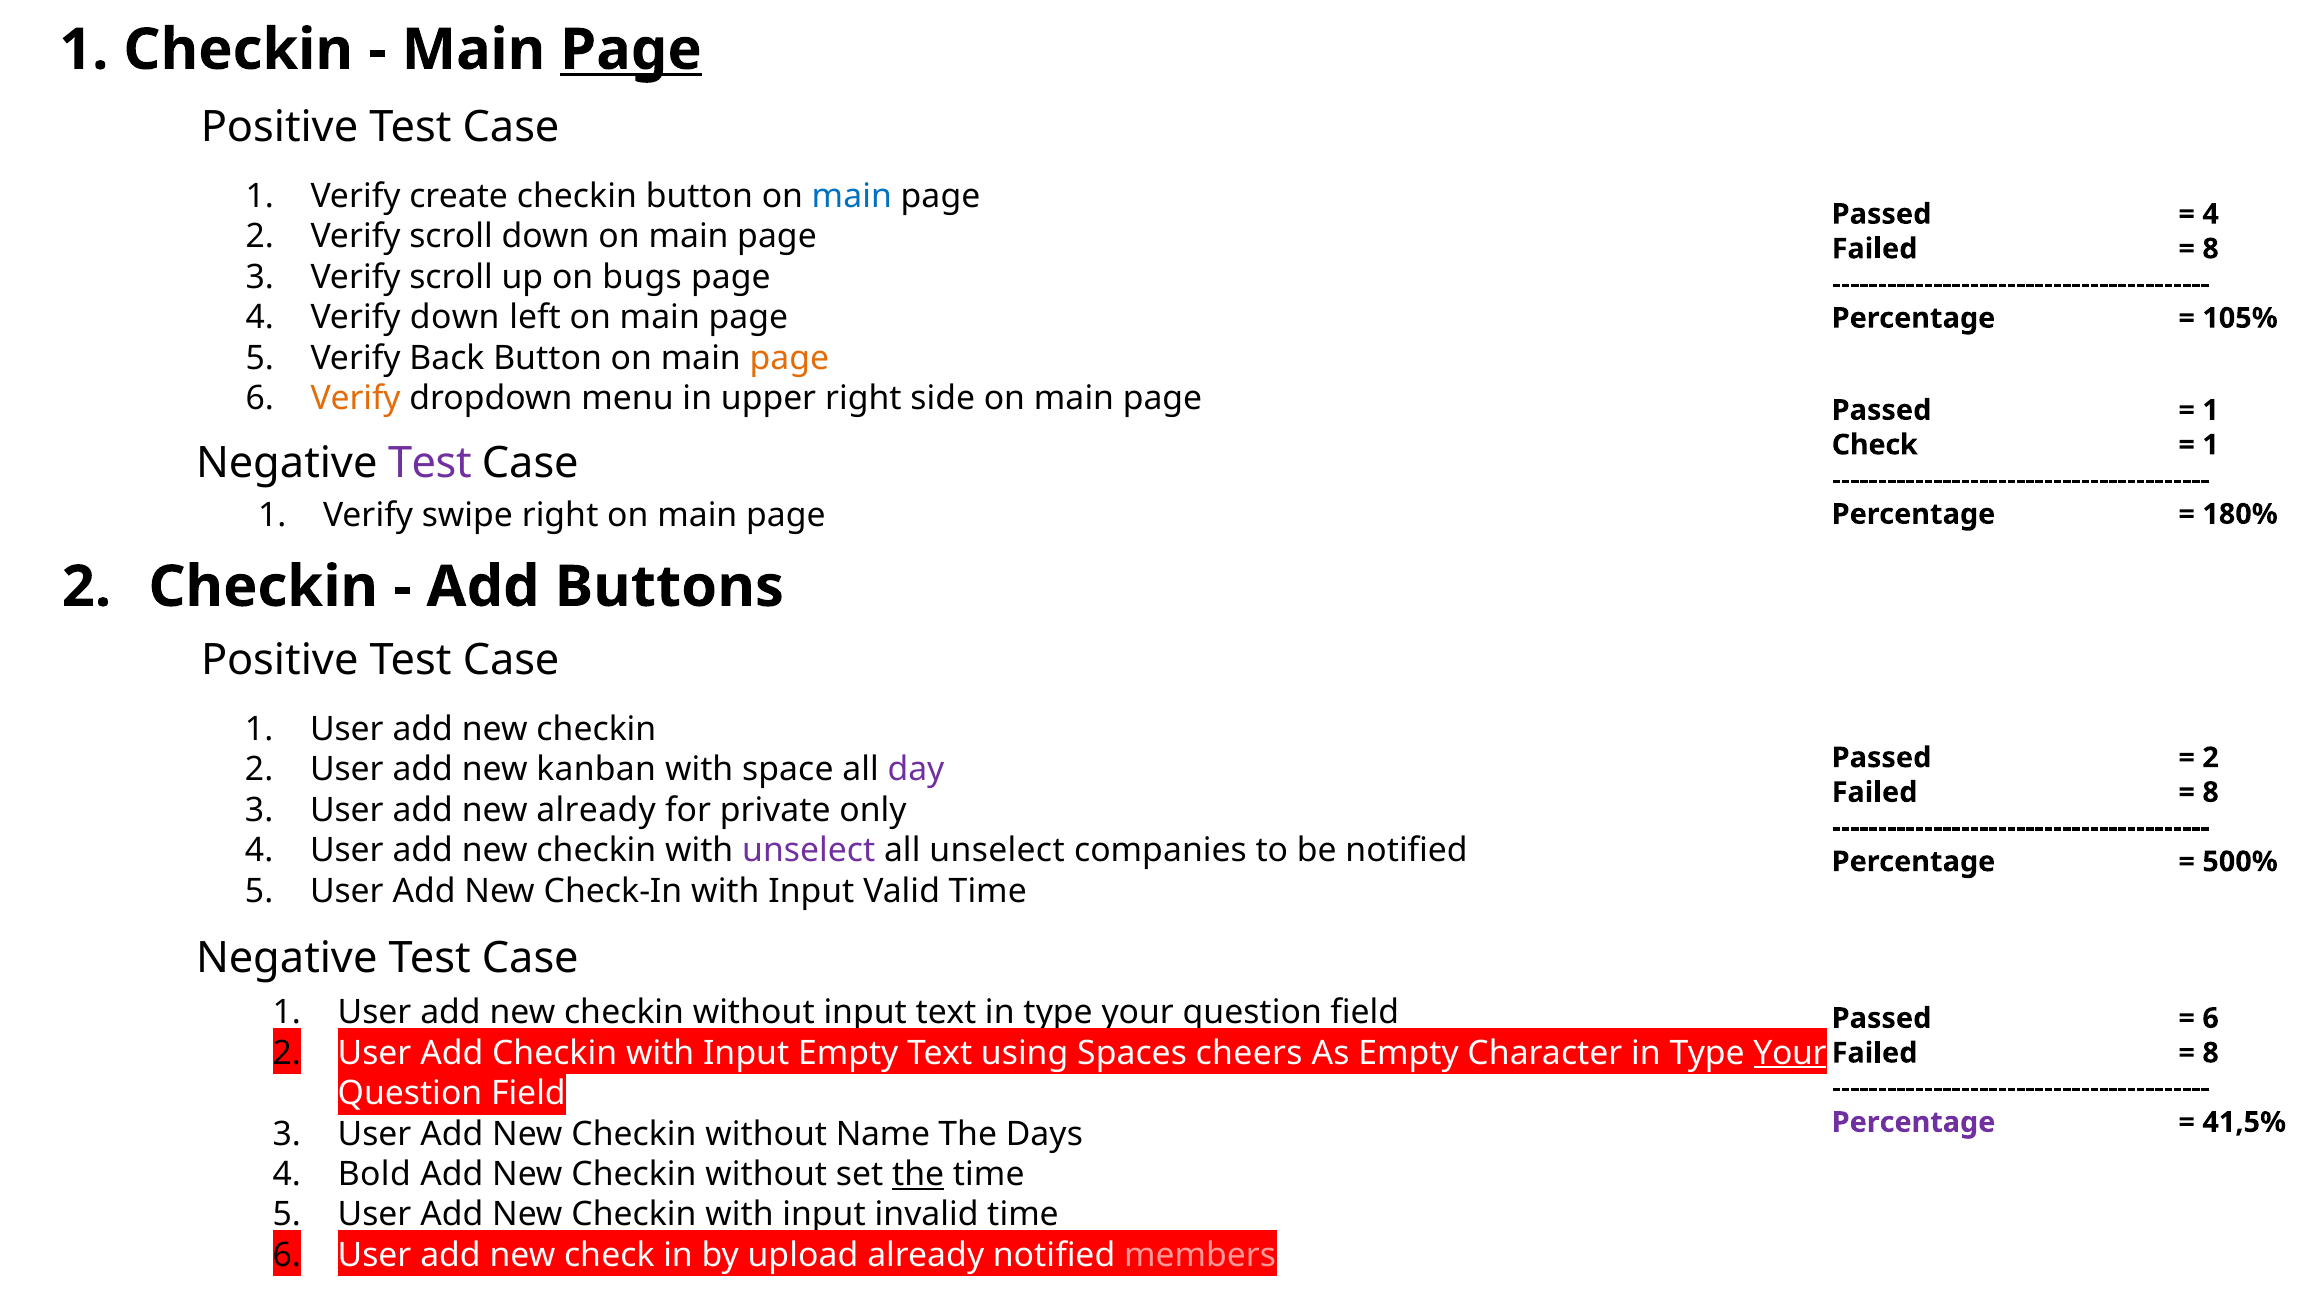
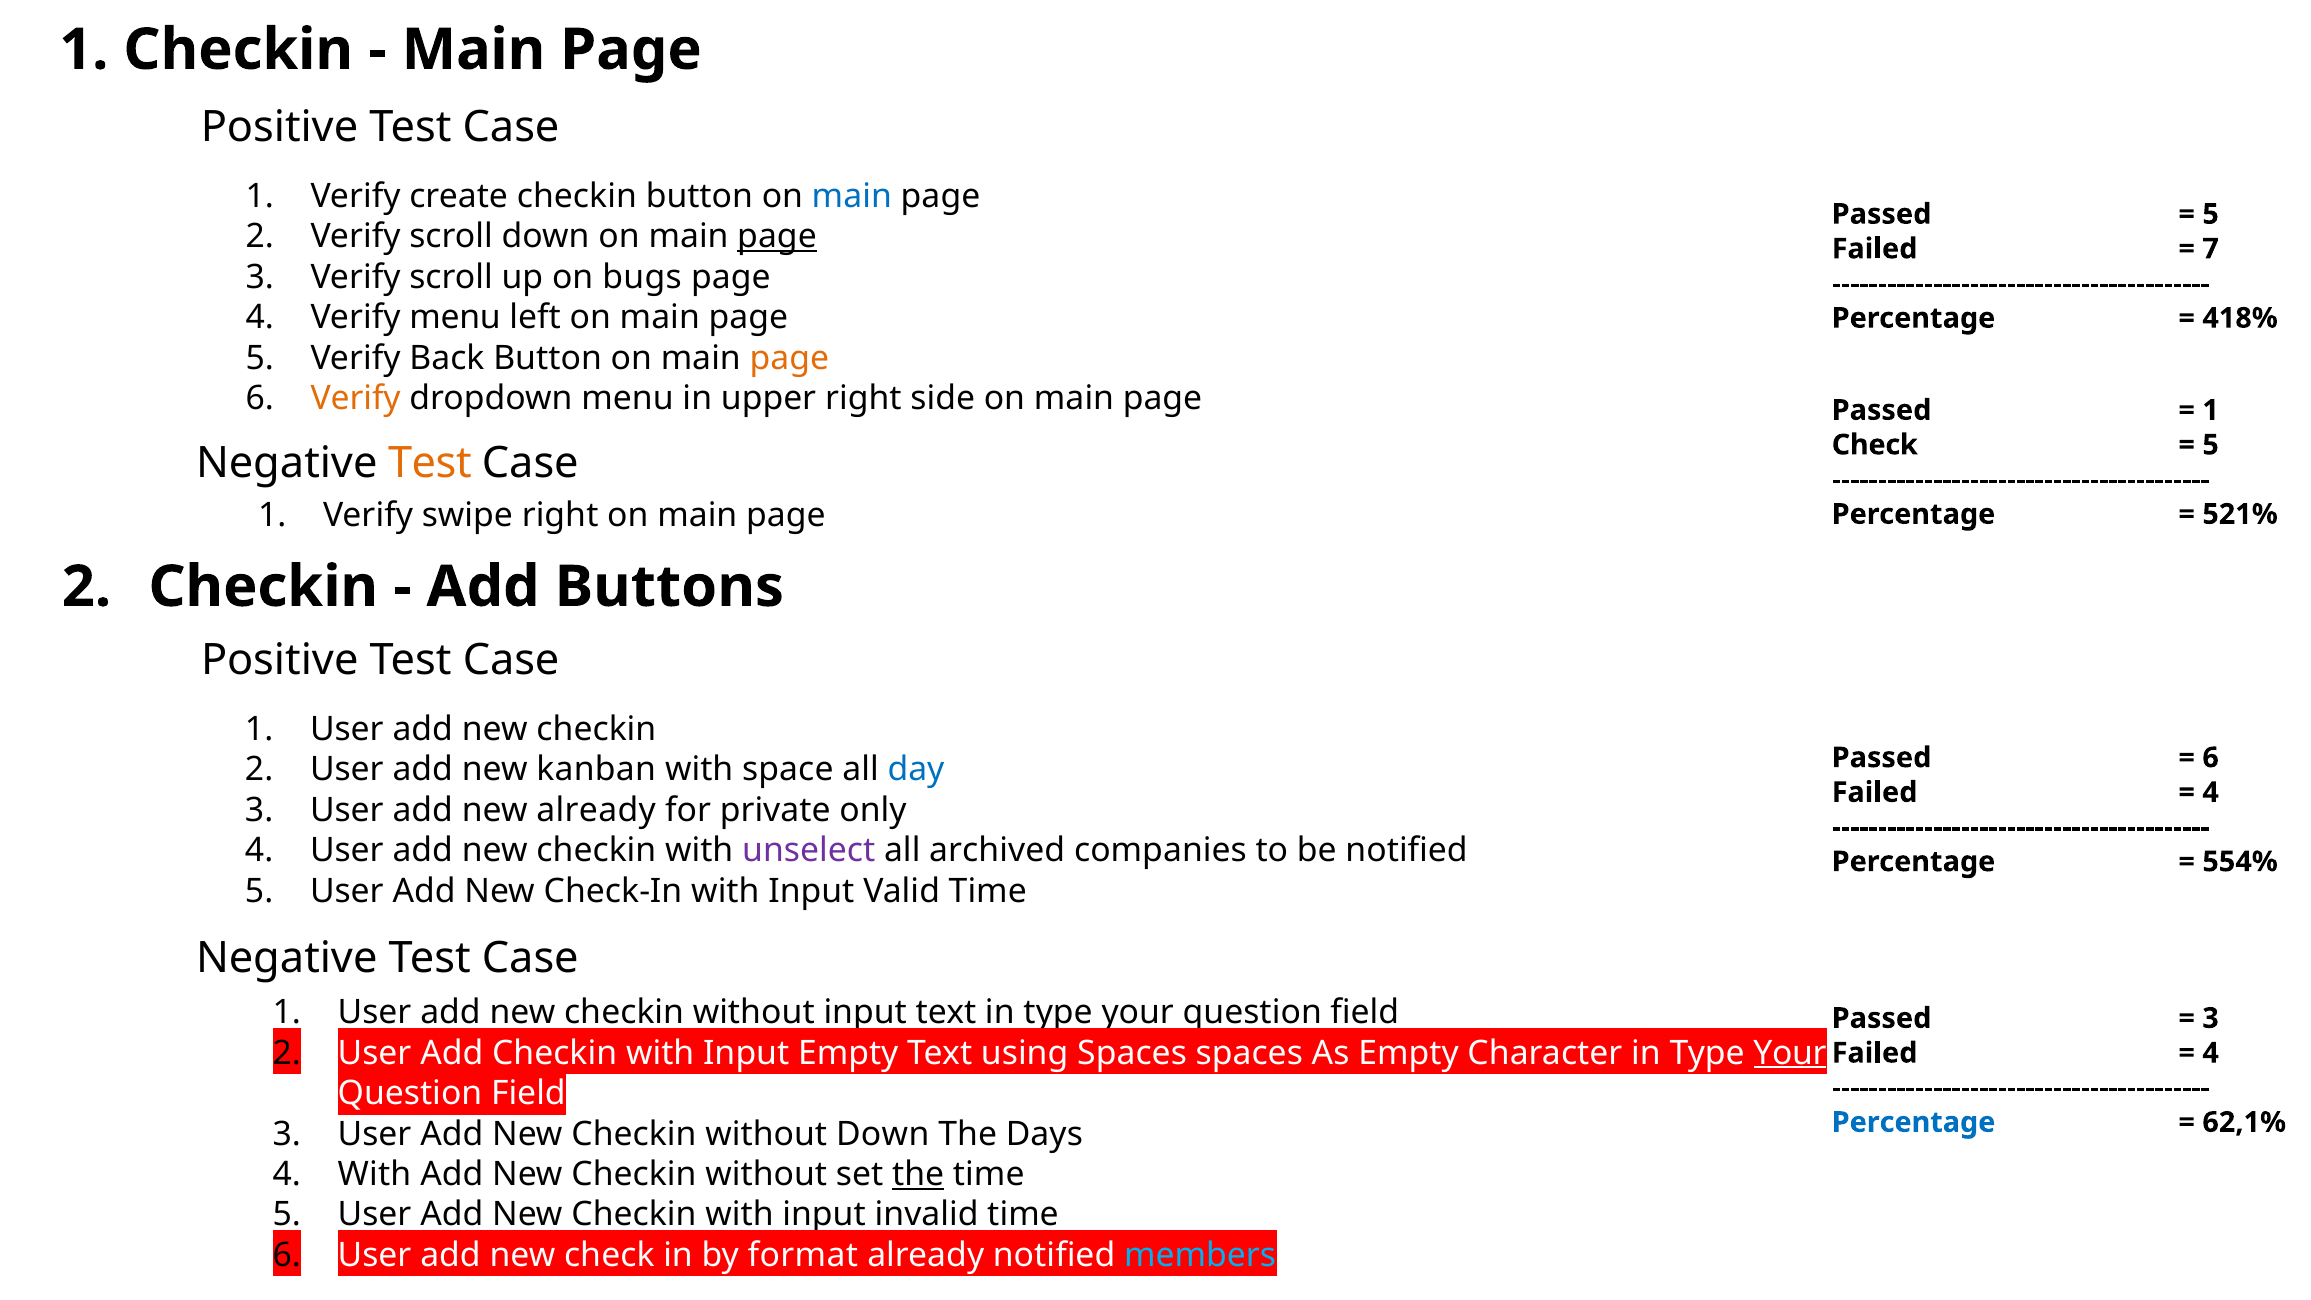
Page at (631, 50) underline: present -> none
4 at (2211, 214): 4 -> 5
page at (777, 237) underline: none -> present
8 at (2211, 249): 8 -> 7
Verify down: down -> menu
105%: 105% -> 418%
1 at (2211, 445): 1 -> 5
Test at (430, 464) colour: purple -> orange
180%: 180% -> 521%
2 at (2211, 758): 2 -> 6
day colour: purple -> blue
8 at (2211, 792): 8 -> 4
all unselect: unselect -> archived
500%: 500% -> 554%
6 at (2211, 1018): 6 -> 3
Spaces cheers: cheers -> spaces
8 at (2211, 1053): 8 -> 4
Percentage at (1914, 1122) colour: purple -> blue
41,5%: 41,5% -> 62,1%
without Name: Name -> Down
4 Bold: Bold -> With
upload: upload -> format
members colour: pink -> light blue
